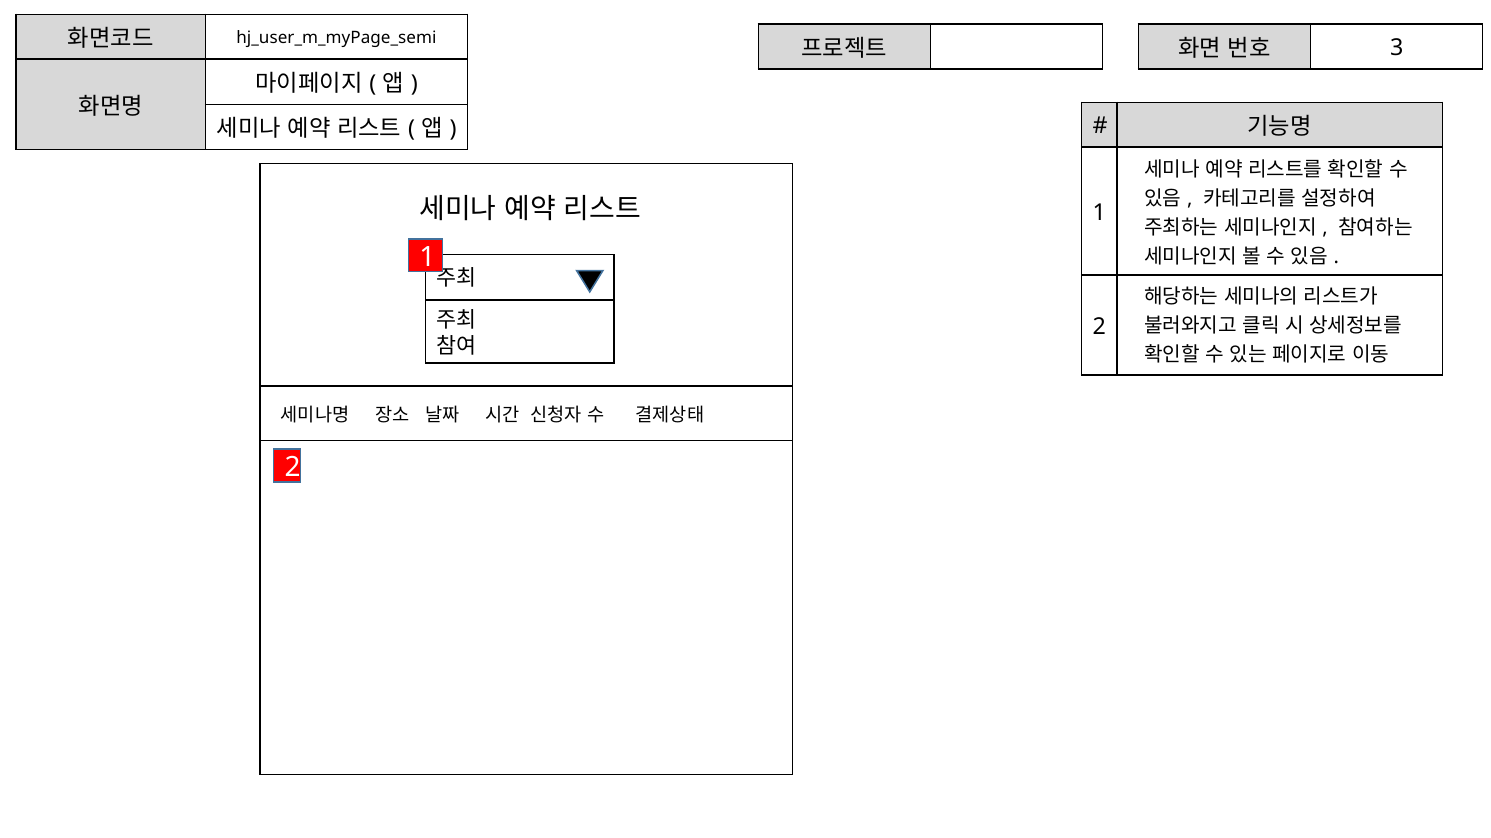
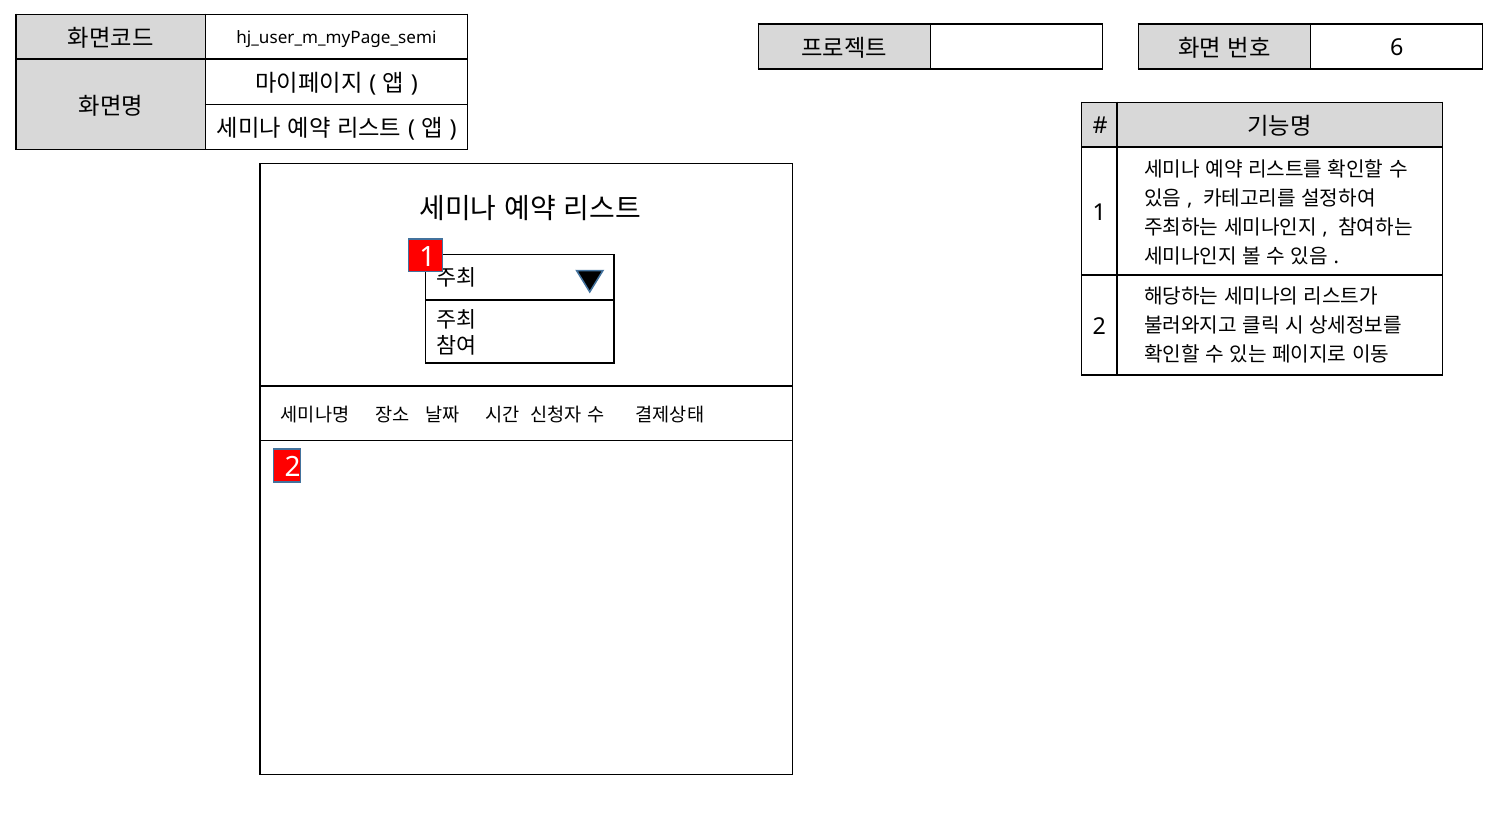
3: 3 -> 6
